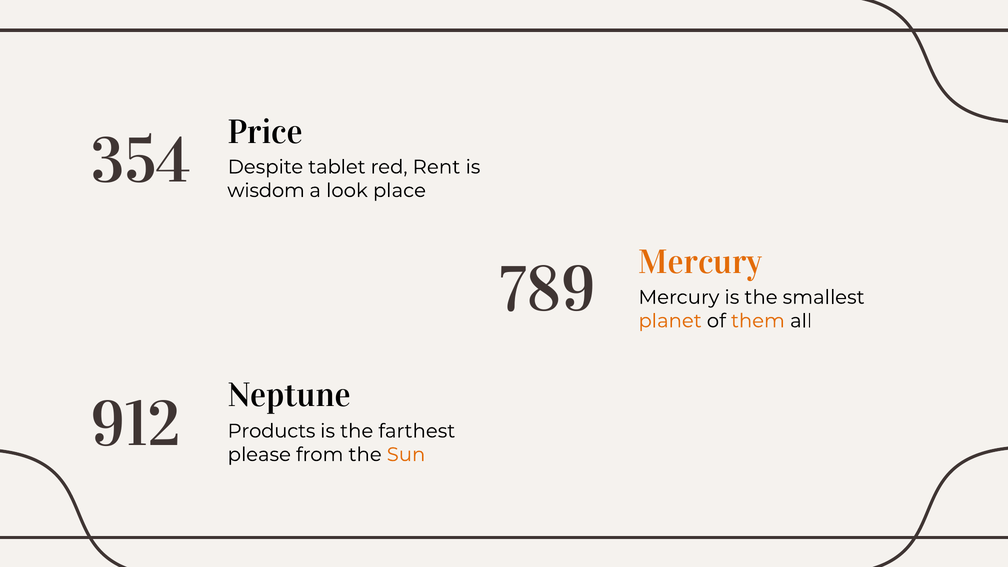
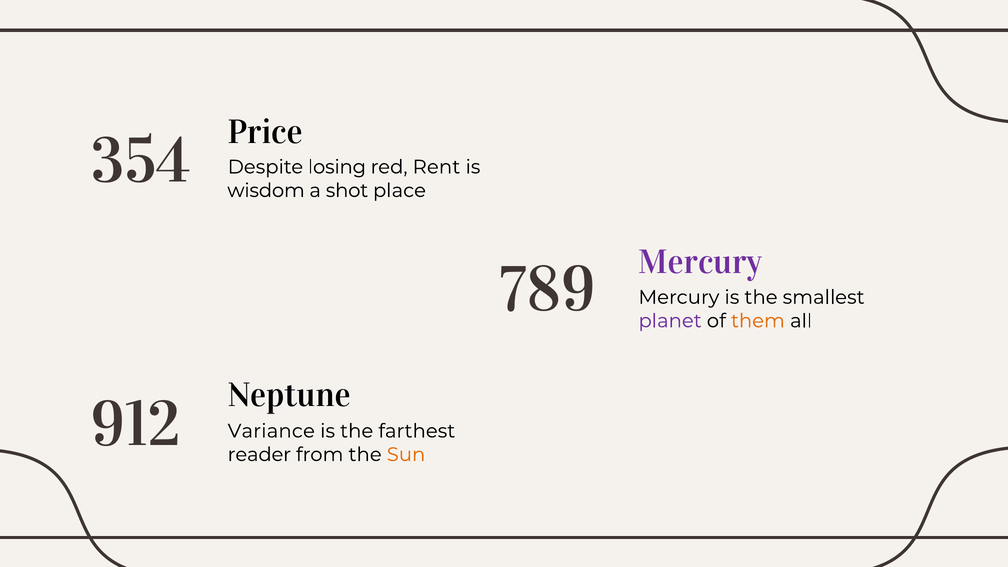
tablet: tablet -> losing
look: look -> shot
Mercury at (700, 262) colour: orange -> purple
planet colour: orange -> purple
Products: Products -> Variance
please: please -> reader
